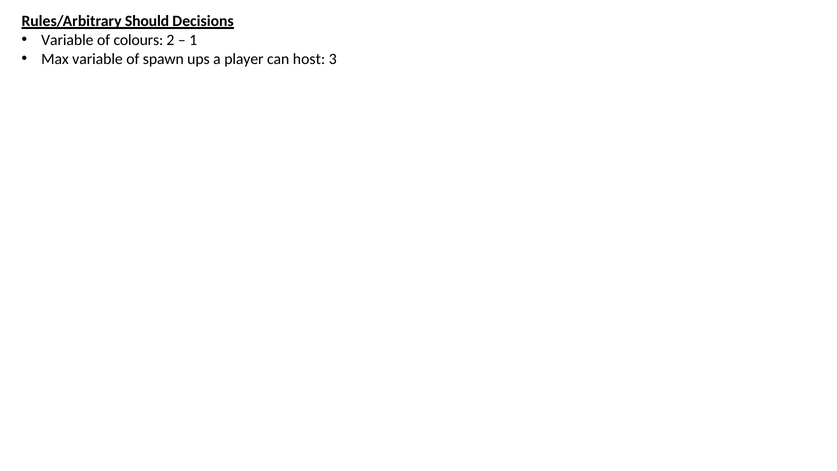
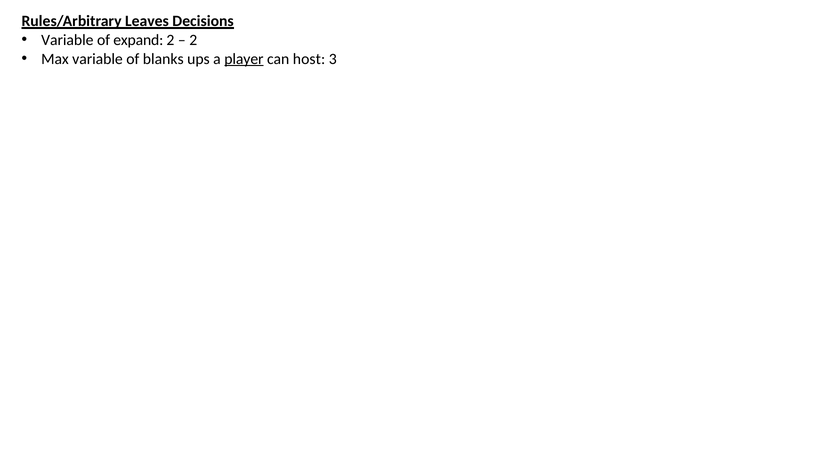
Should: Should -> Leaves
colours: colours -> expand
1 at (193, 40): 1 -> 2
spawn: spawn -> blanks
player underline: none -> present
